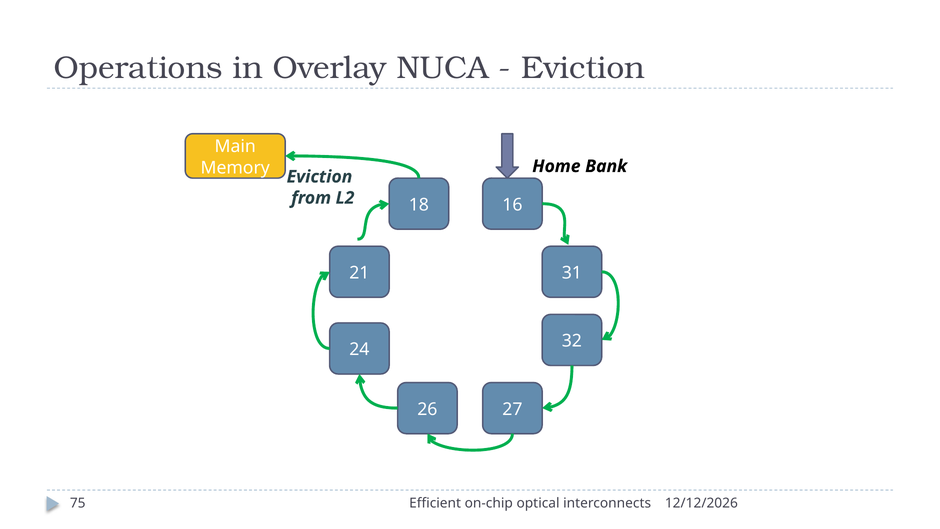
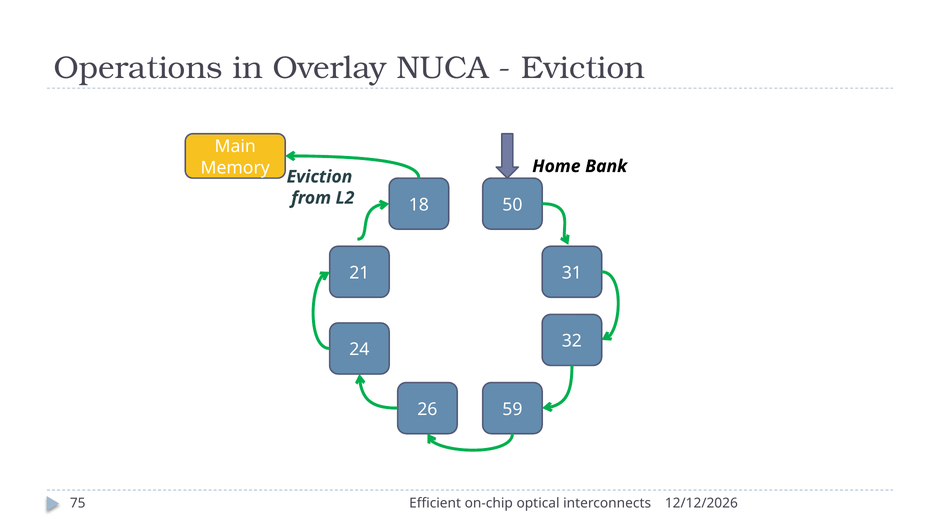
16: 16 -> 50
27: 27 -> 59
